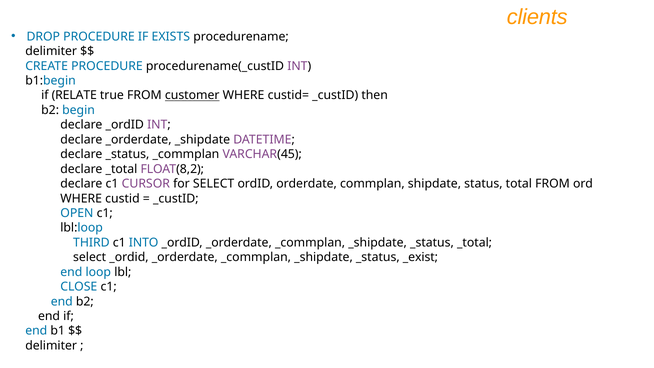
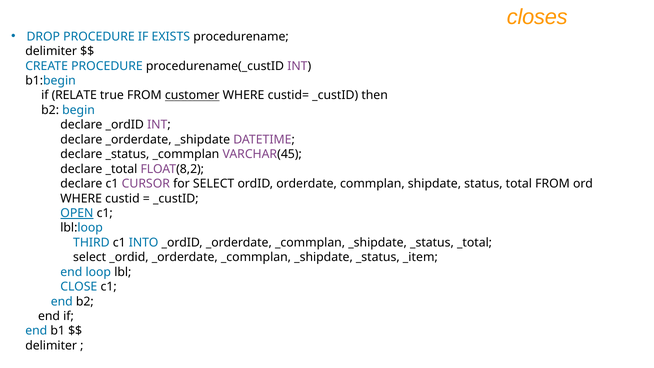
clients: clients -> closes
OPEN underline: none -> present
_exist: _exist -> _item
